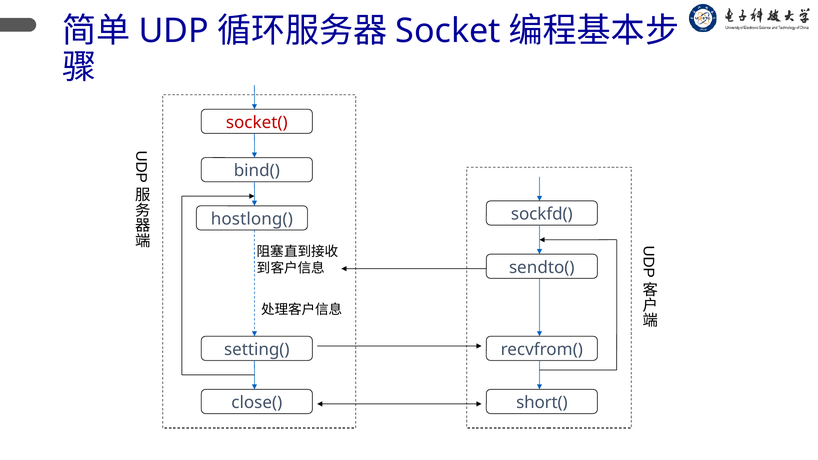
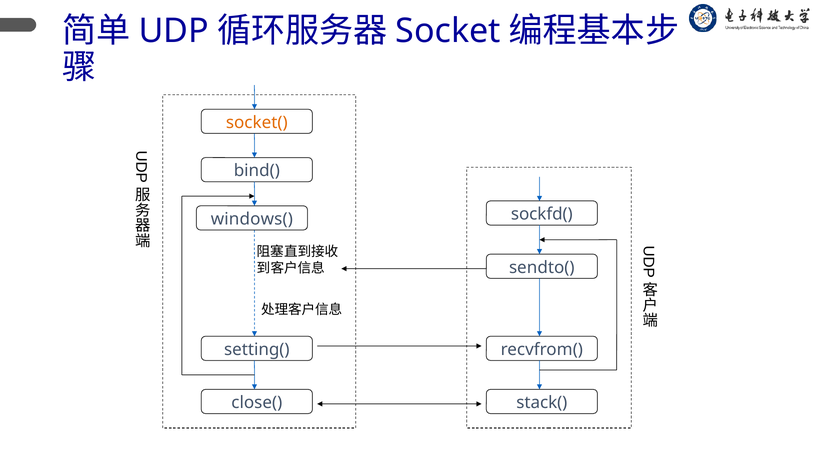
socket( colour: red -> orange
hostlong(: hostlong( -> windows(
short(: short( -> stack(
